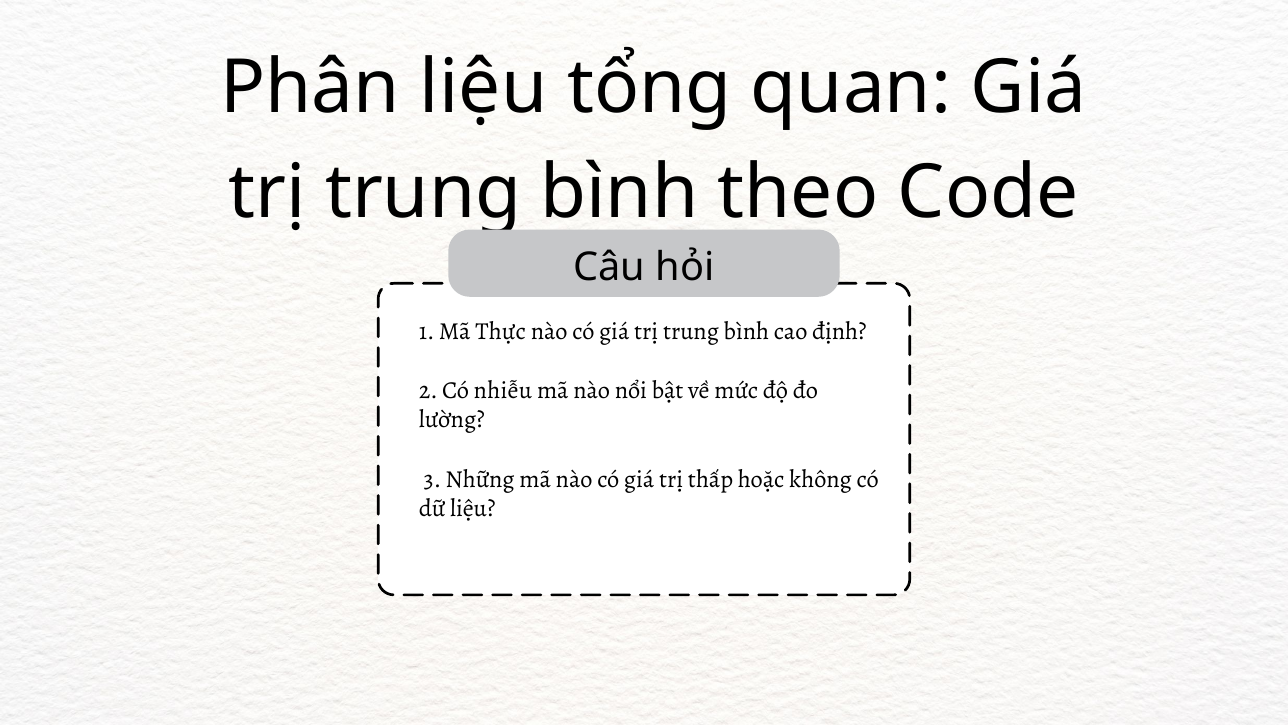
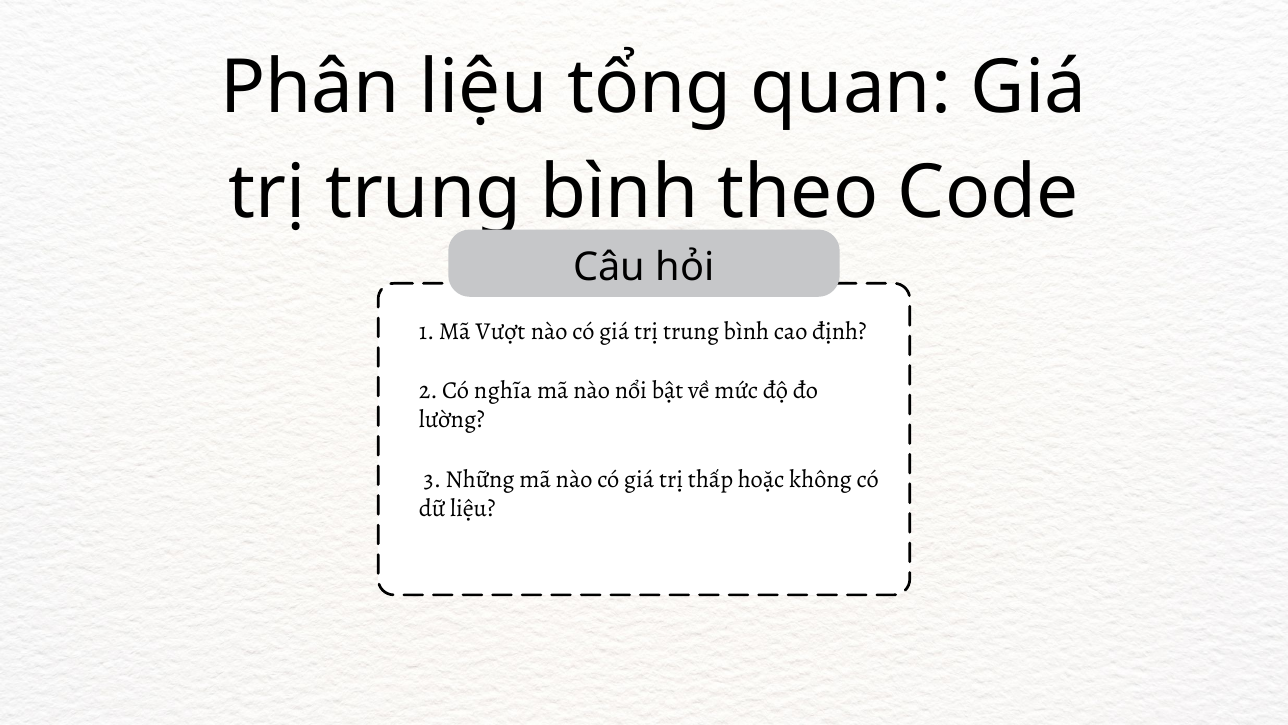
Thực: Thực -> Vượt
nhiễu: nhiễu -> nghĩa
